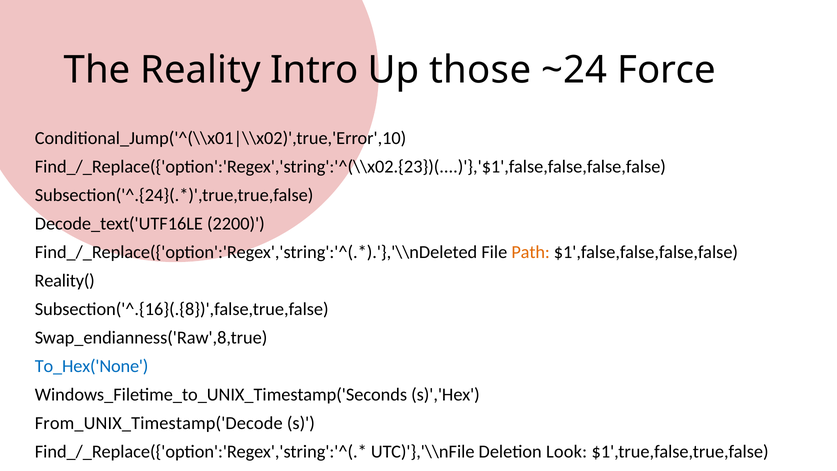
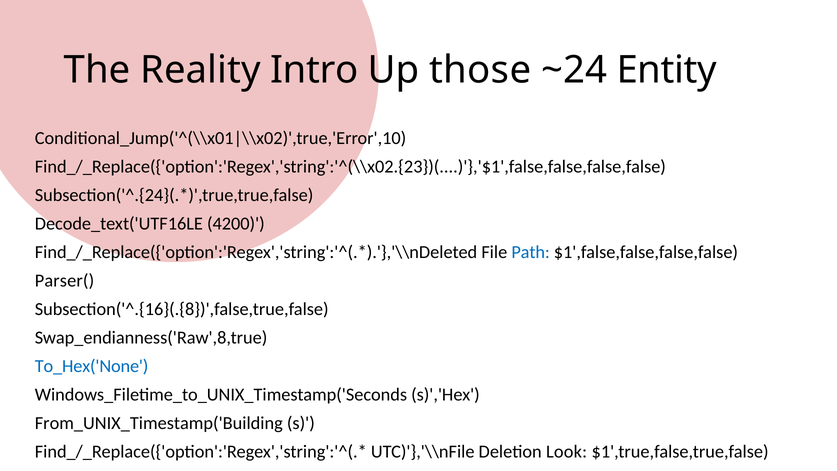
Force: Force -> Entity
2200: 2200 -> 4200
Path colour: orange -> blue
Reality(: Reality( -> Parser(
From_UNIX_Timestamp('Decode: From_UNIX_Timestamp('Decode -> From_UNIX_Timestamp('Building
